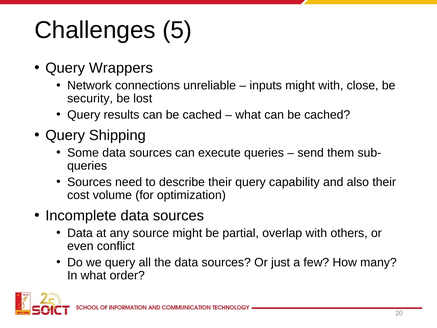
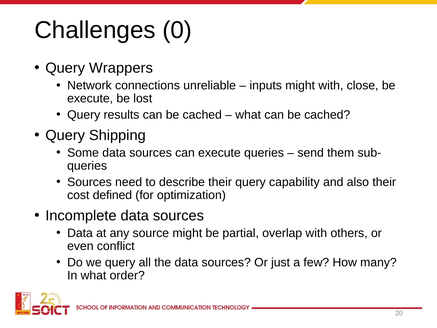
5: 5 -> 0
security at (90, 99): security -> execute
volume: volume -> defined
